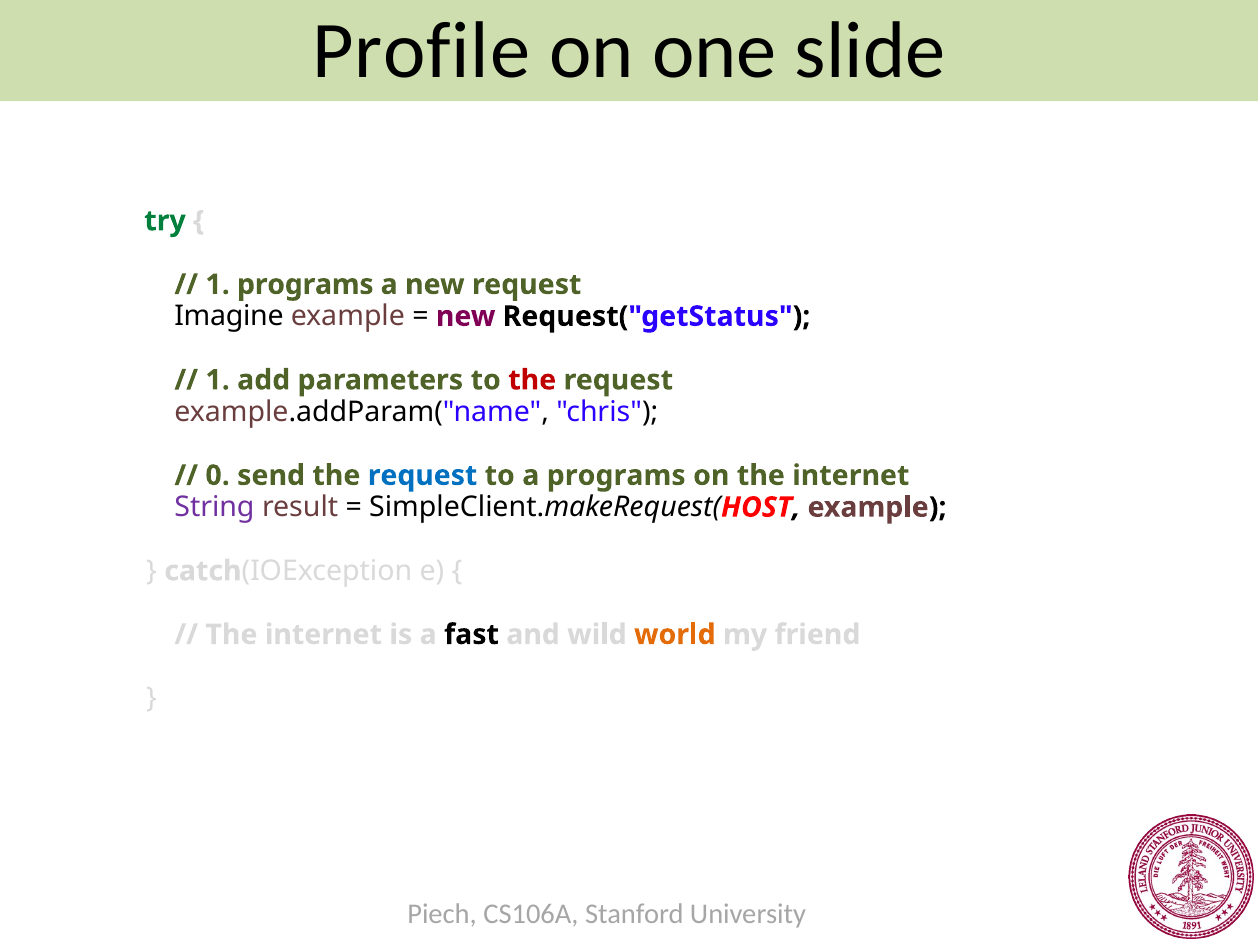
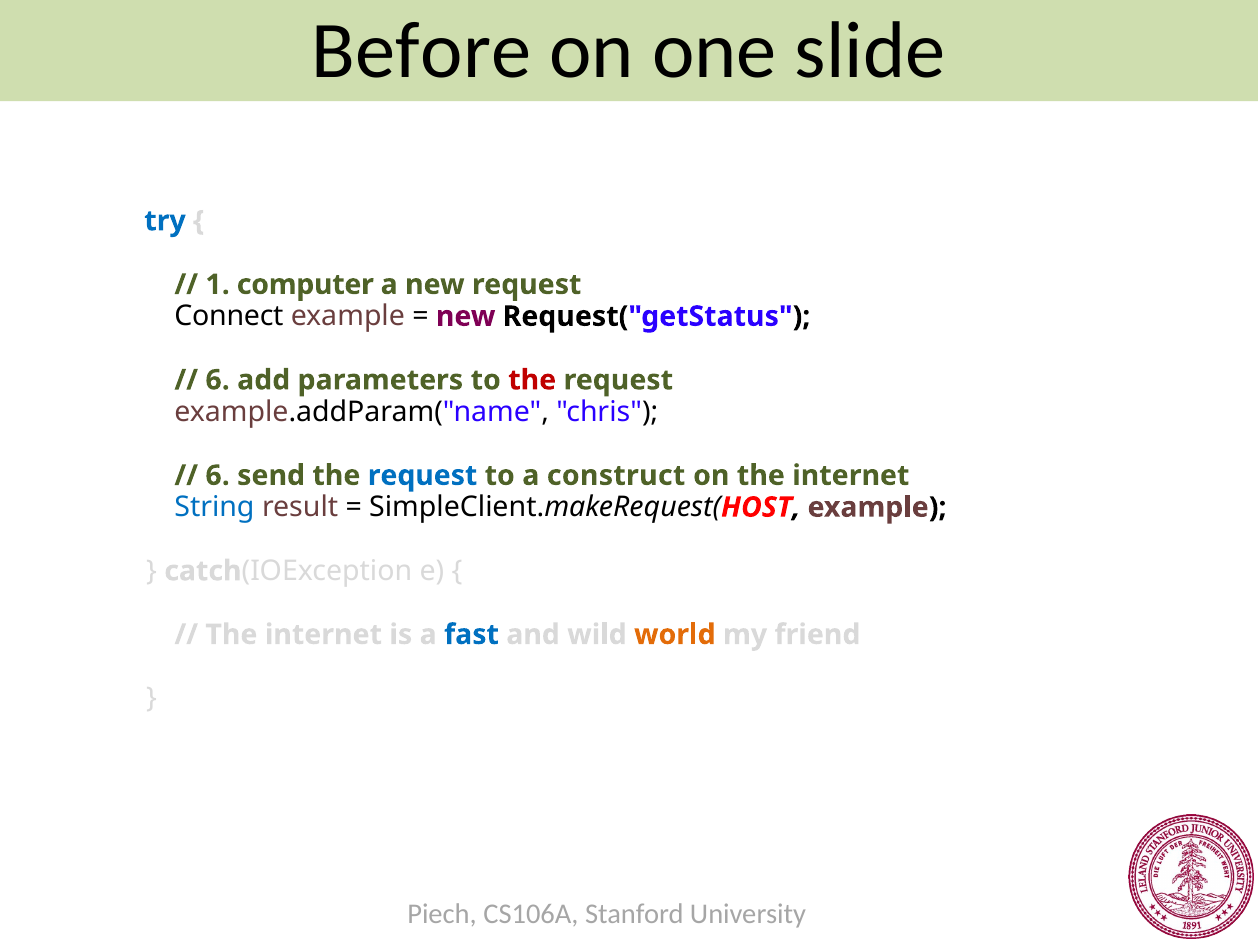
Profile: Profile -> Before
try colour: green -> blue
1 programs: programs -> computer
Imagine: Imagine -> Connect
1 at (218, 380): 1 -> 6
0 at (218, 476): 0 -> 6
a programs: programs -> construct
String colour: purple -> blue
fast colour: black -> blue
